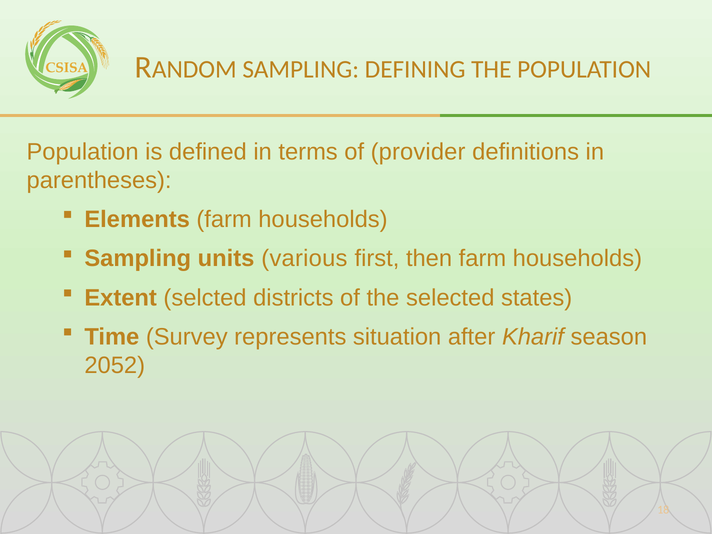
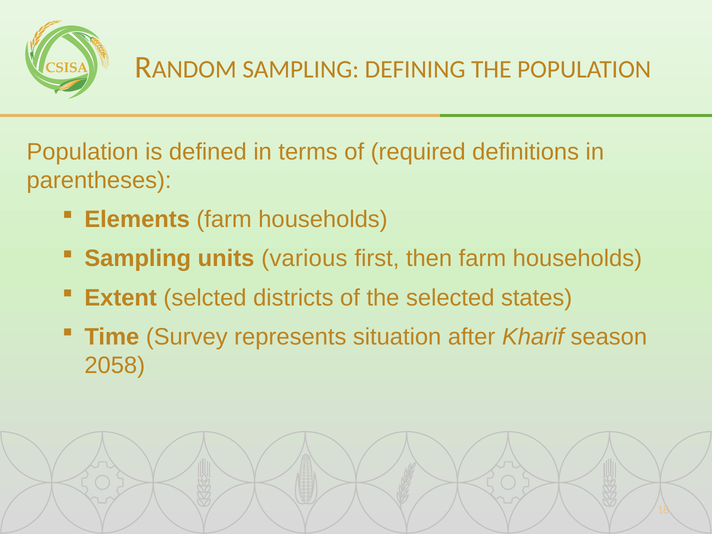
provider: provider -> required
2052: 2052 -> 2058
